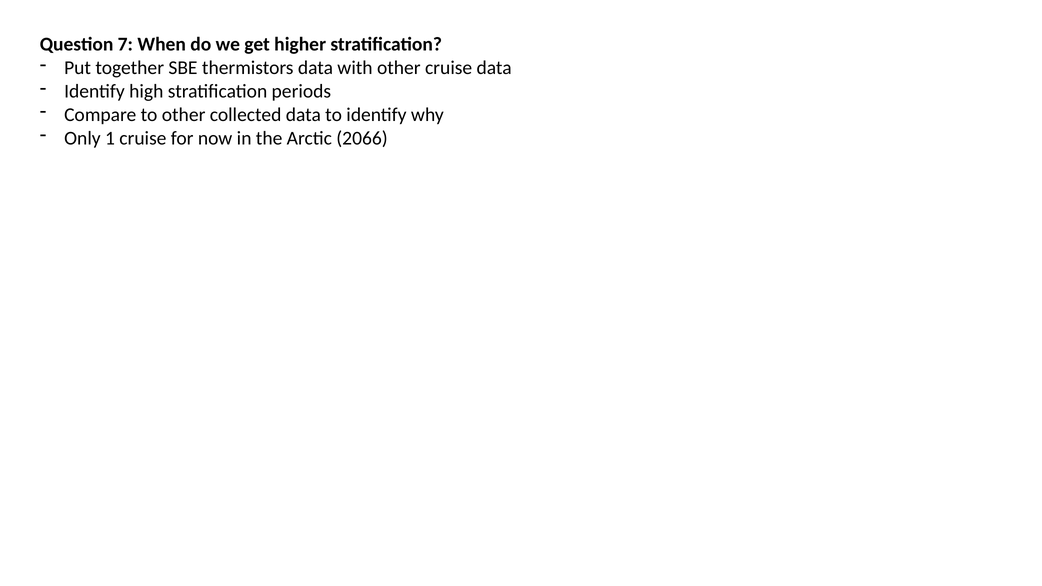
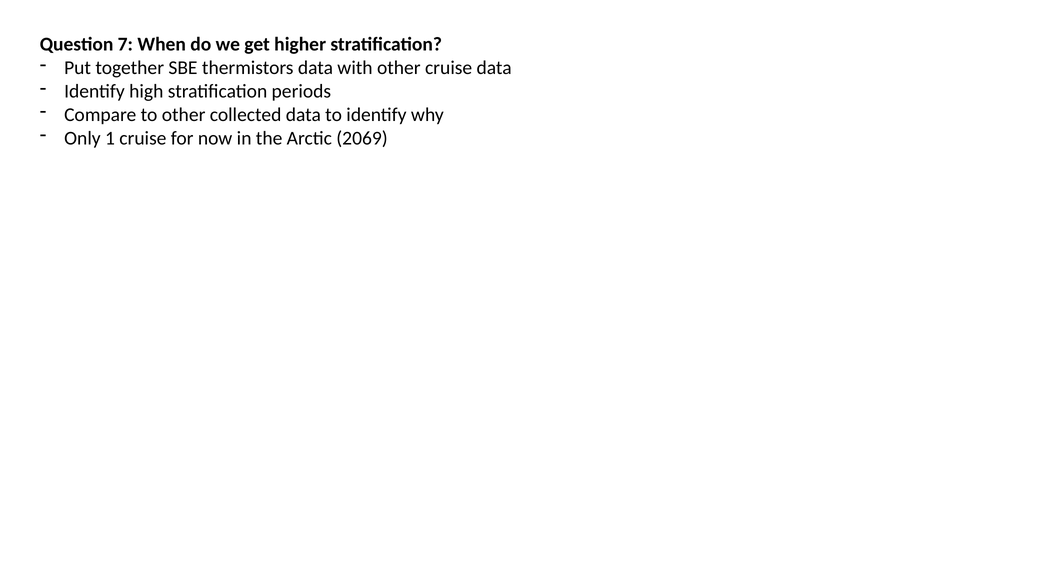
2066: 2066 -> 2069
